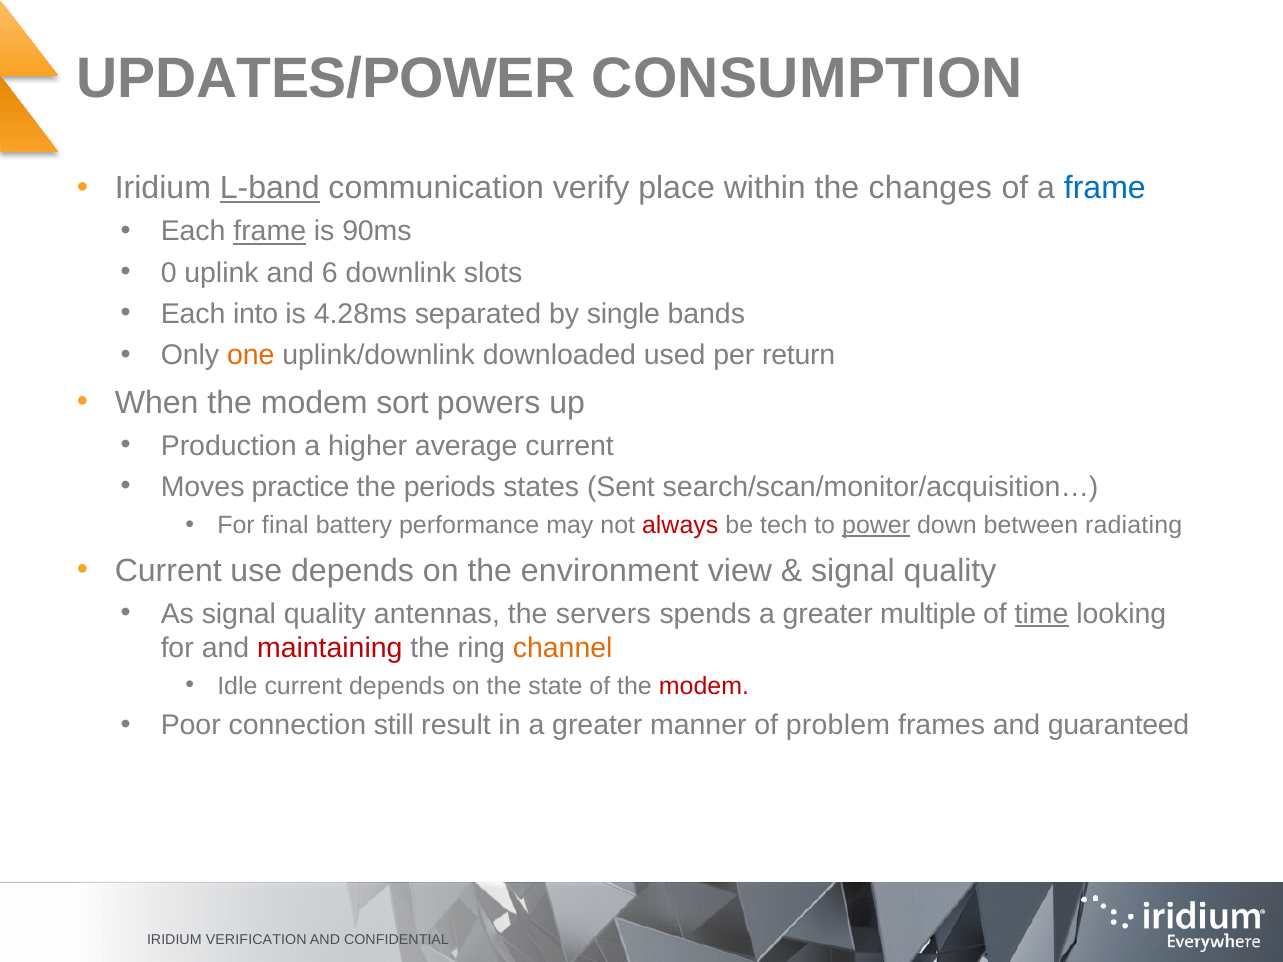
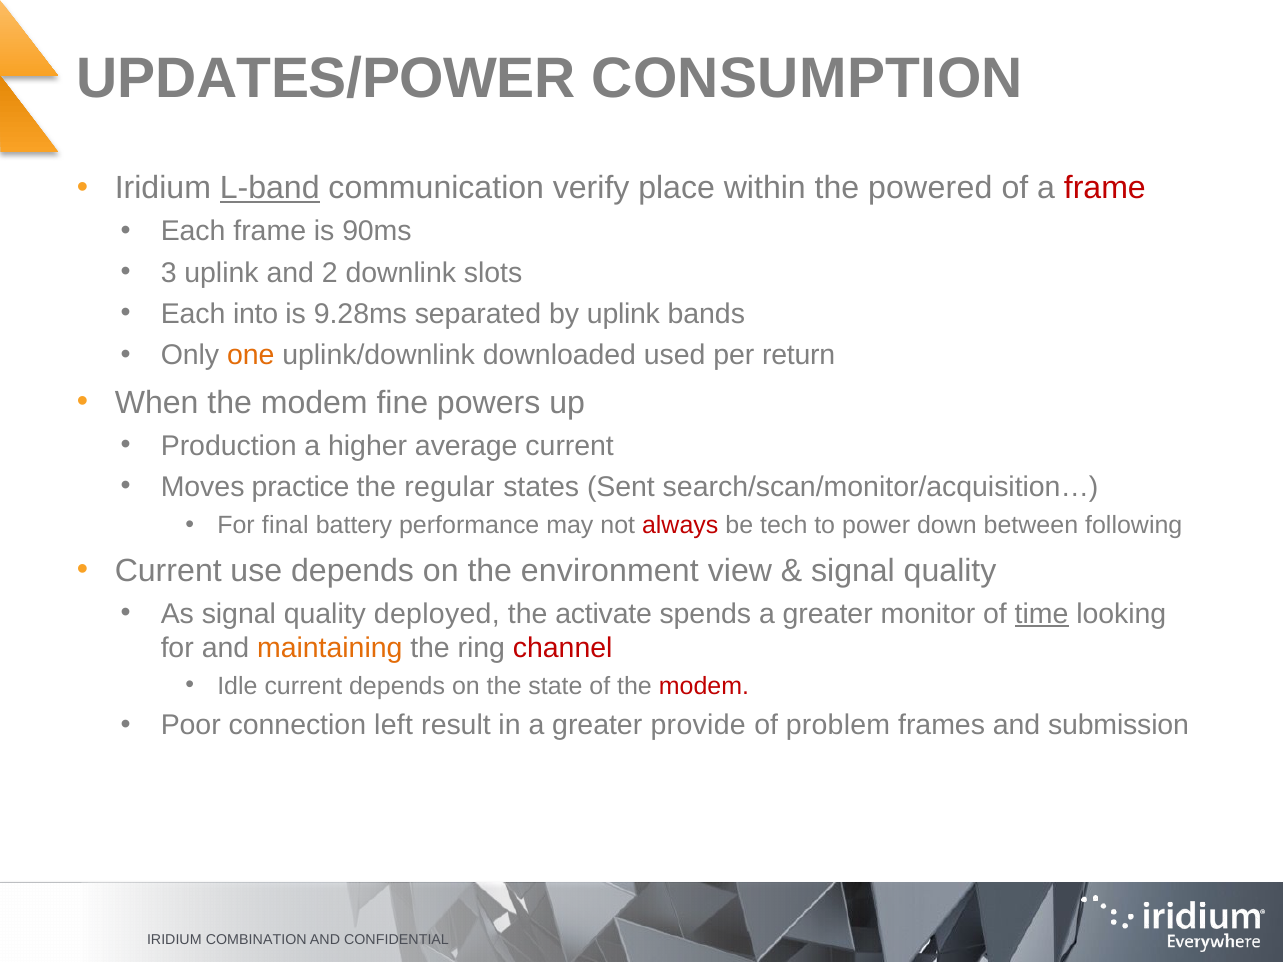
changes: changes -> powered
frame at (1105, 188) colour: blue -> red
frame at (270, 231) underline: present -> none
0: 0 -> 3
6: 6 -> 2
4.28ms: 4.28ms -> 9.28ms
by single: single -> uplink
sort: sort -> fine
periods: periods -> regular
power underline: present -> none
radiating: radiating -> following
antennas: antennas -> deployed
servers: servers -> activate
multiple: multiple -> monitor
maintaining colour: red -> orange
channel colour: orange -> red
still: still -> left
manner: manner -> provide
guaranteed: guaranteed -> submission
VERIFICATION: VERIFICATION -> COMBINATION
